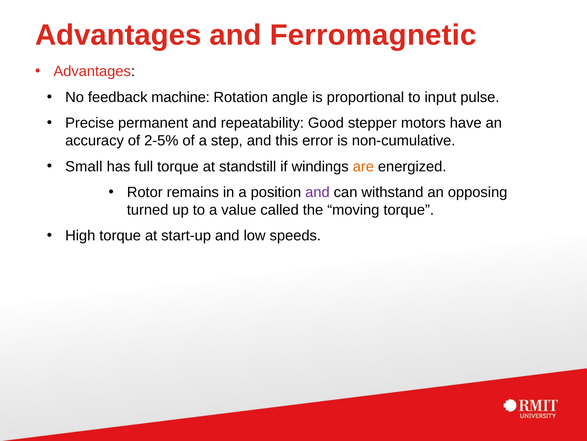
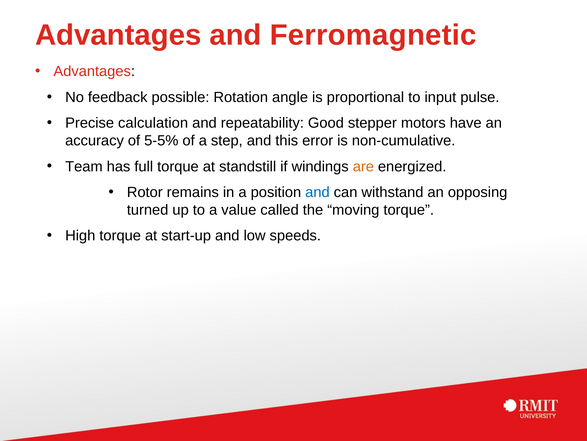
machine: machine -> possible
permanent: permanent -> calculation
2-5%: 2-5% -> 5-5%
Small: Small -> Team
and at (317, 192) colour: purple -> blue
